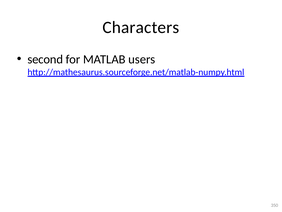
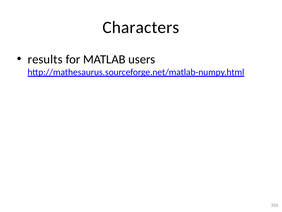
second: second -> results
